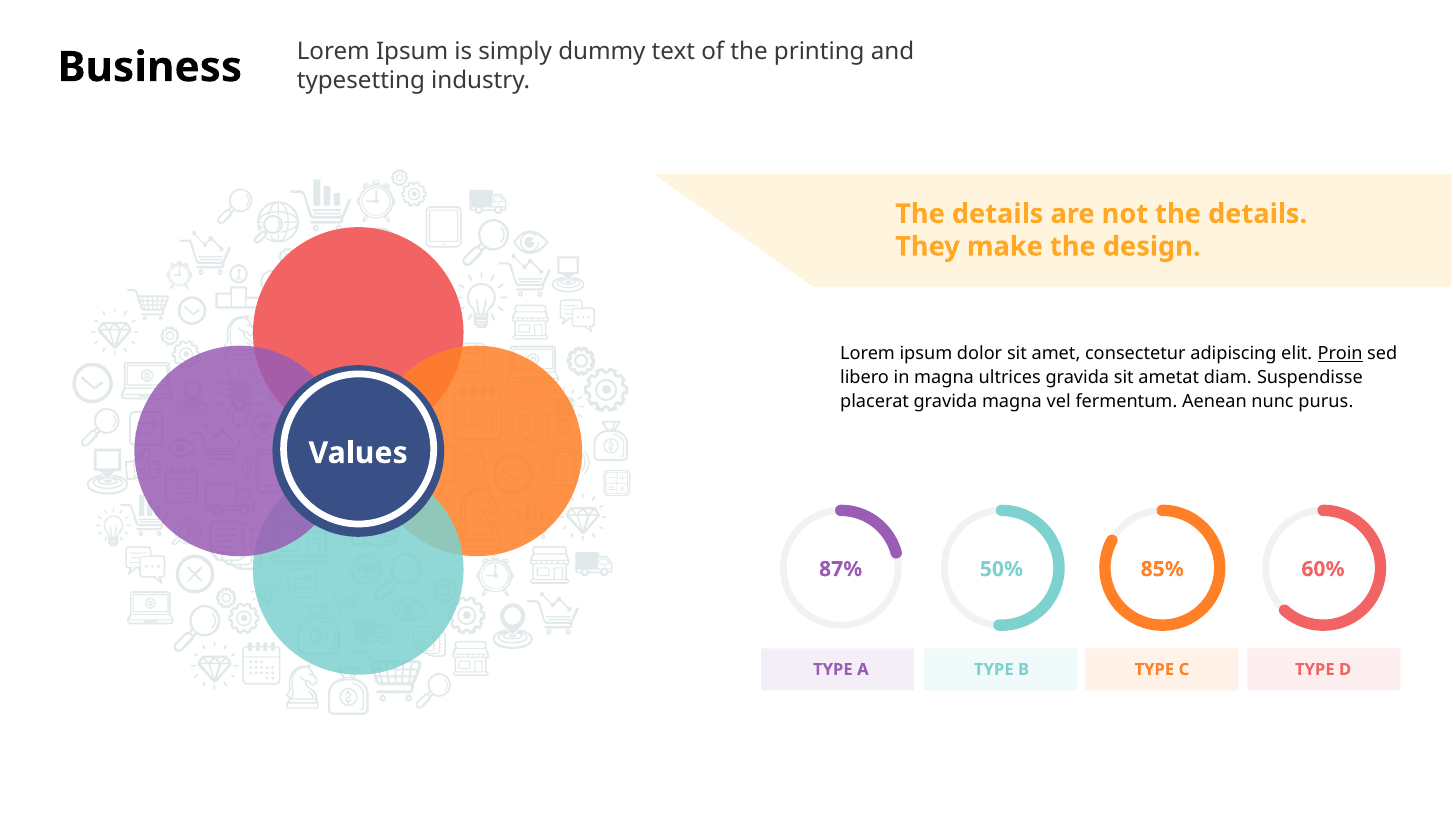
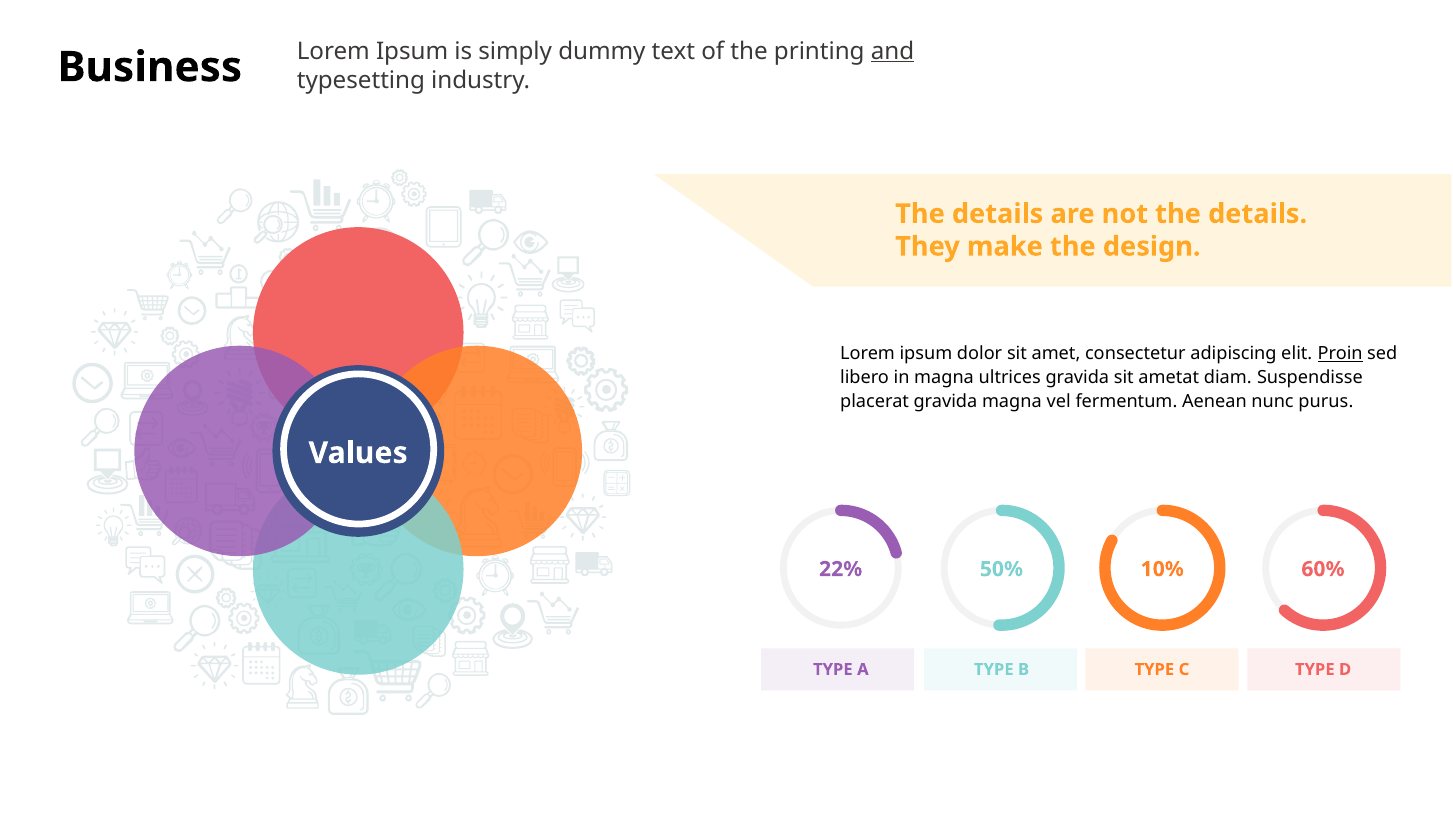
and underline: none -> present
87%: 87% -> 22%
85%: 85% -> 10%
